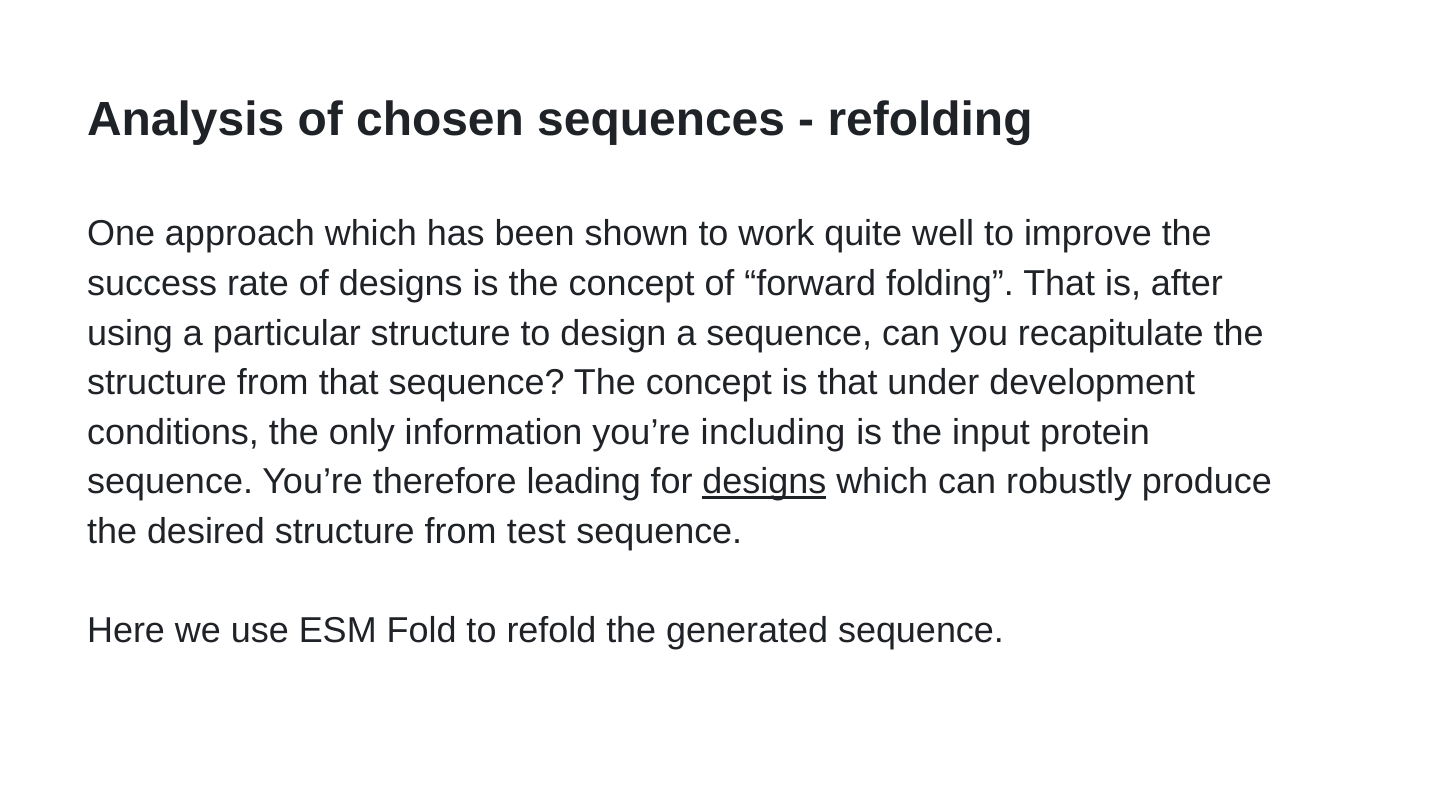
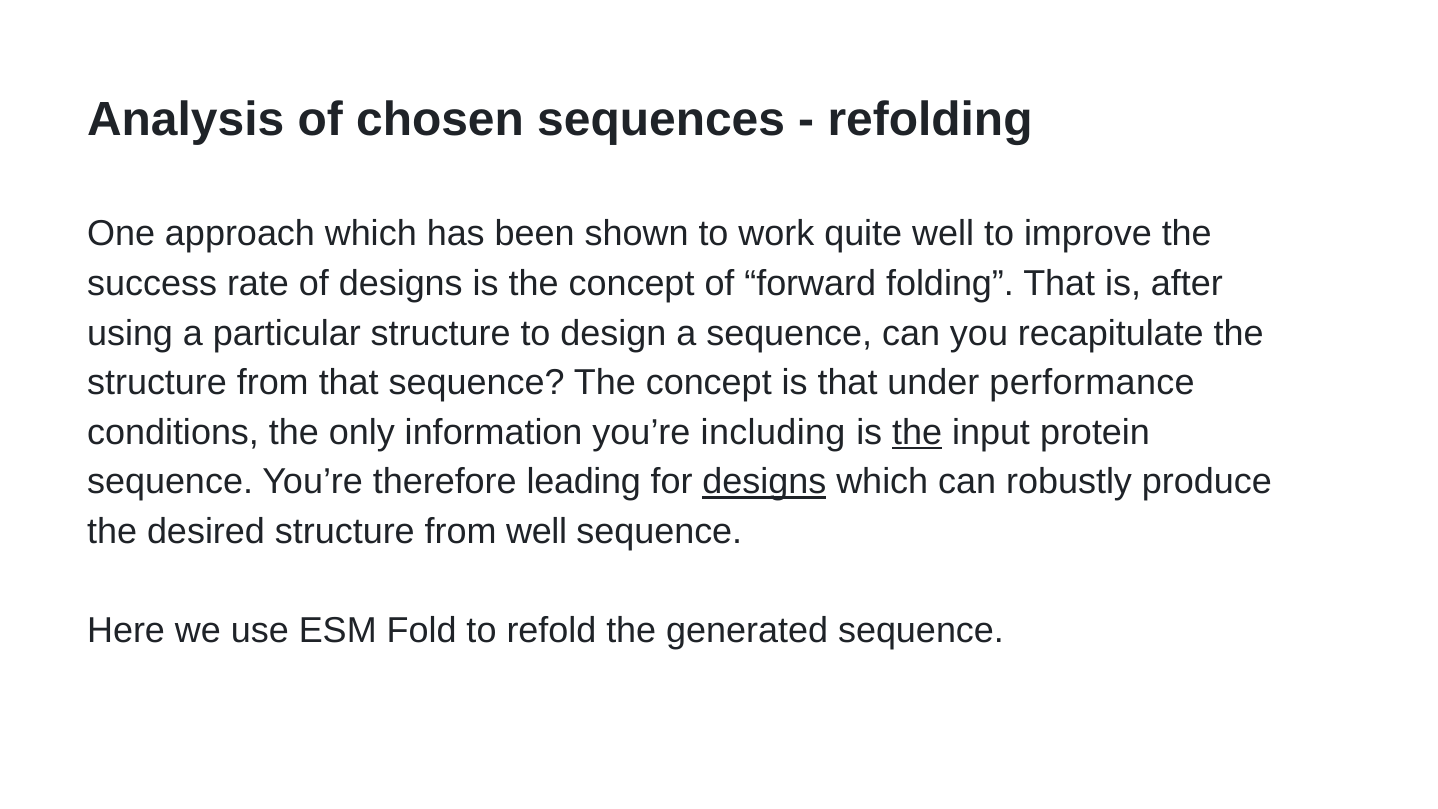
development: development -> performance
the at (917, 432) underline: none -> present
from test: test -> well
